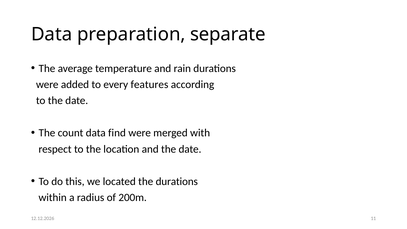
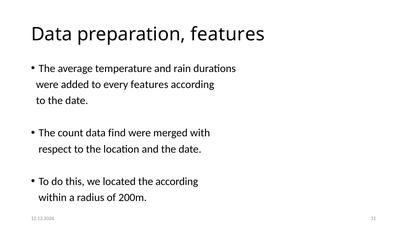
preparation separate: separate -> features
the durations: durations -> according
